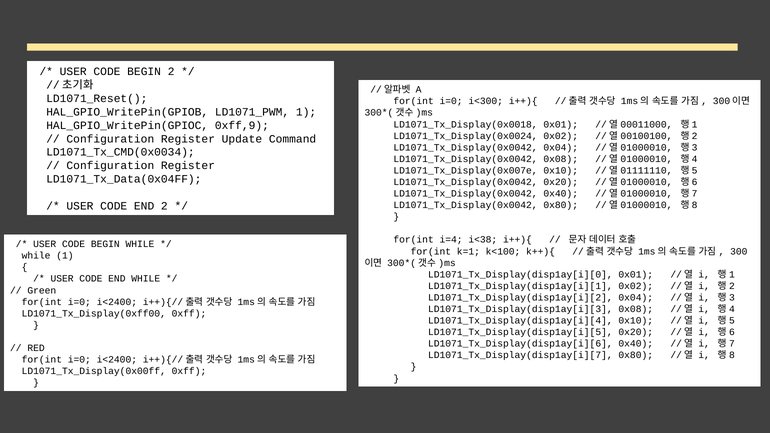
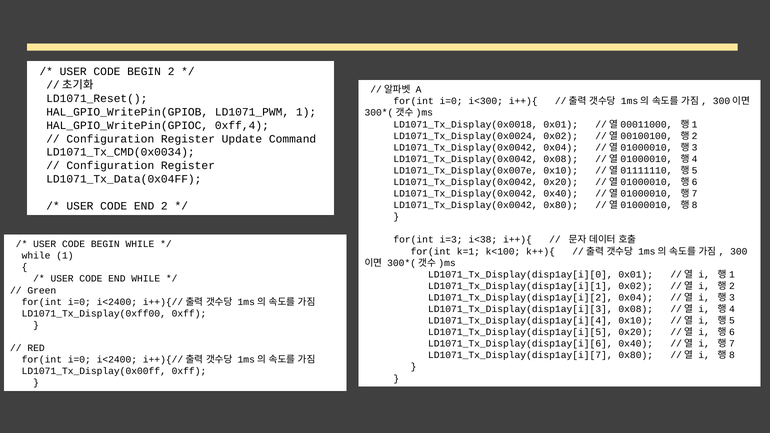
0xff,9: 0xff,9 -> 0xff,4
i=4: i=4 -> i=3
